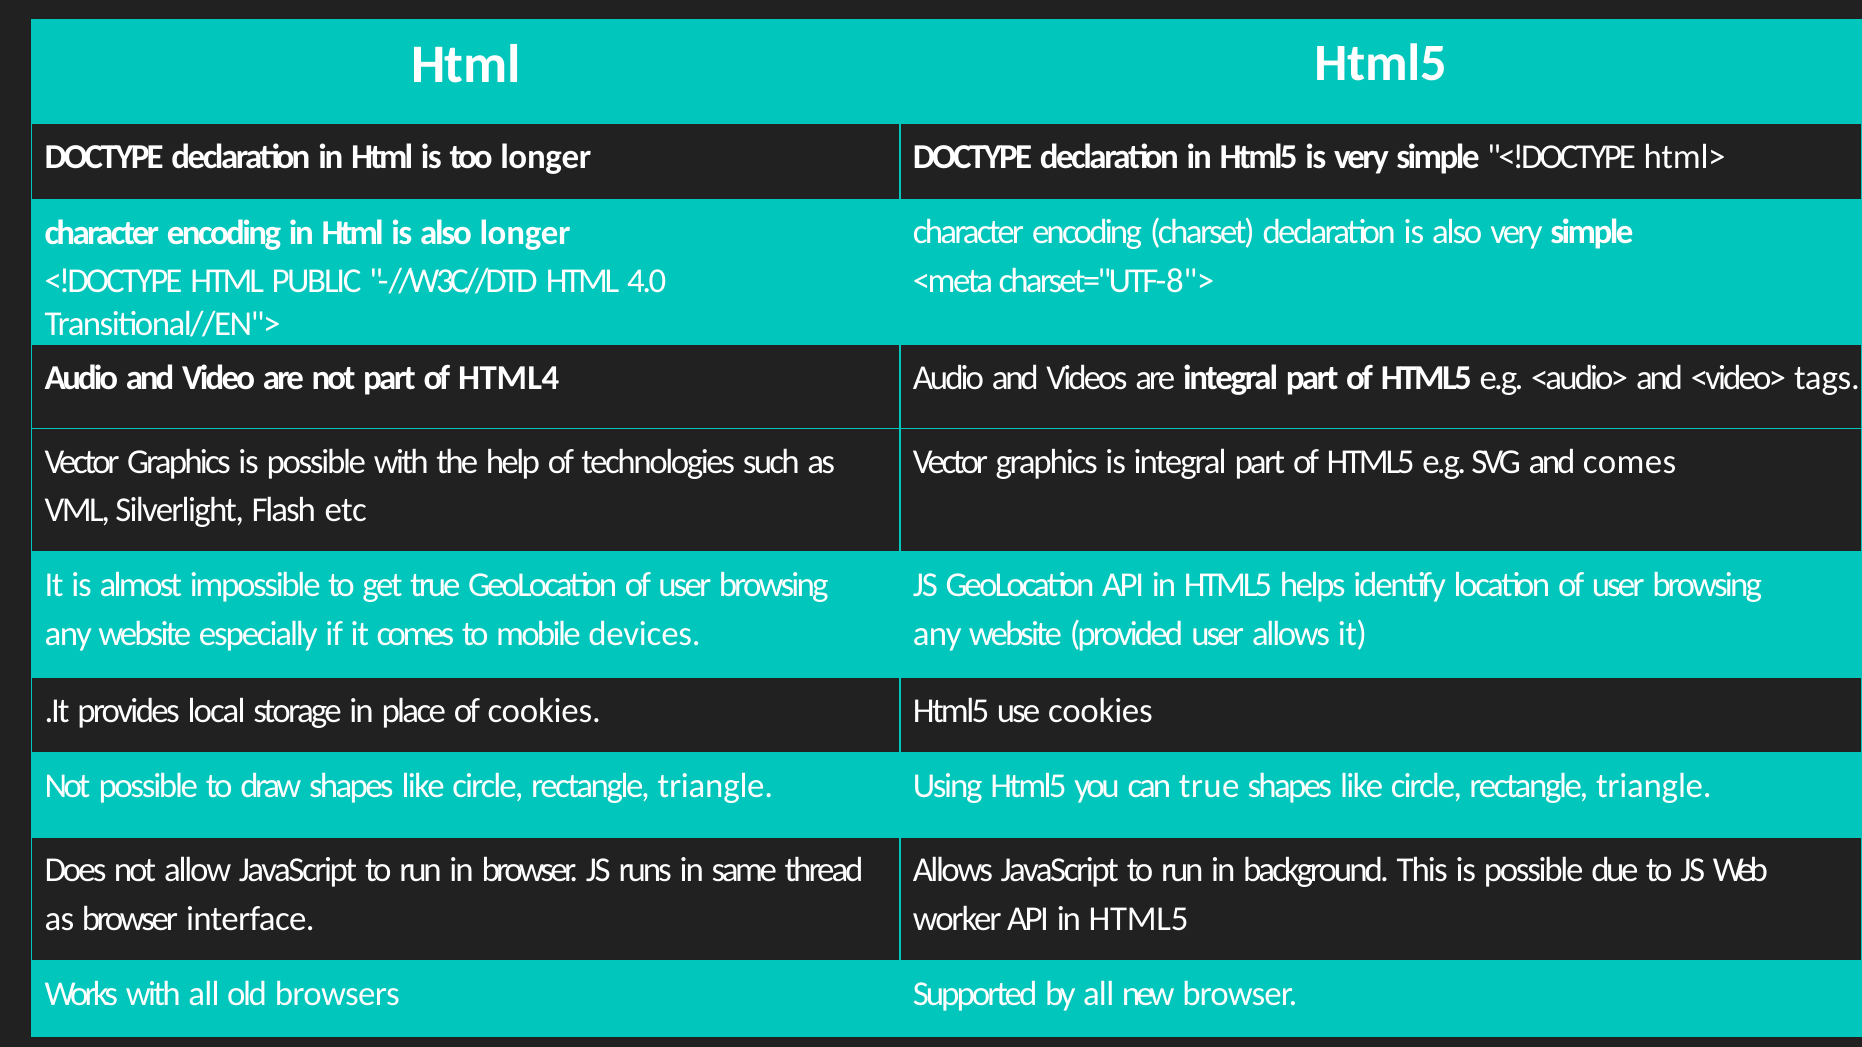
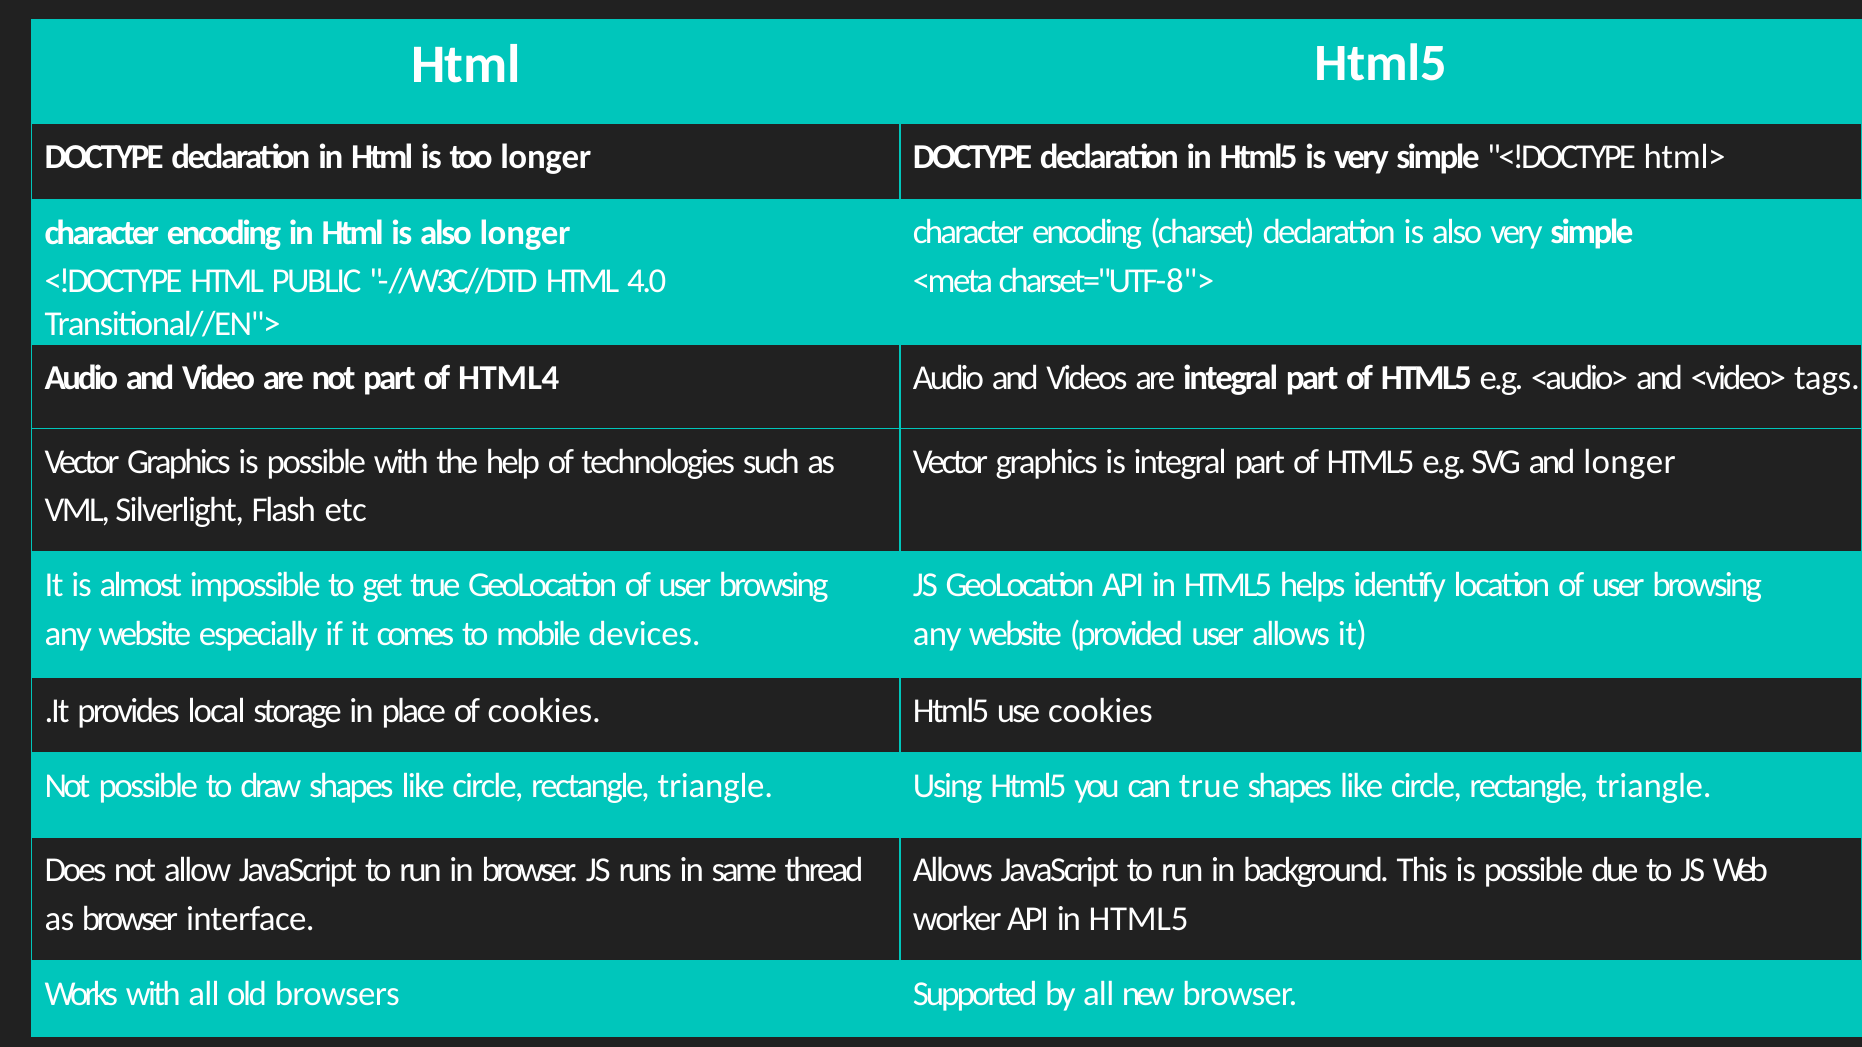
and comes: comes -> longer
